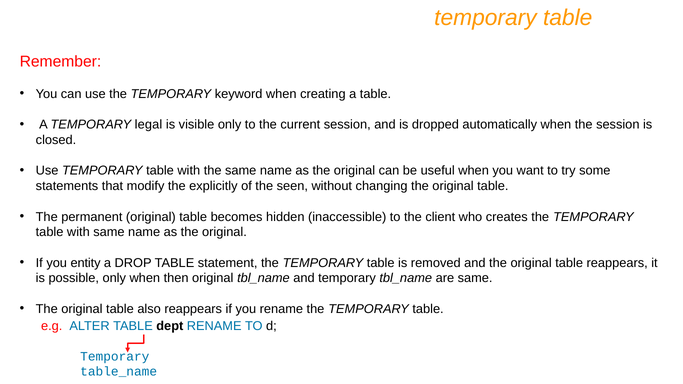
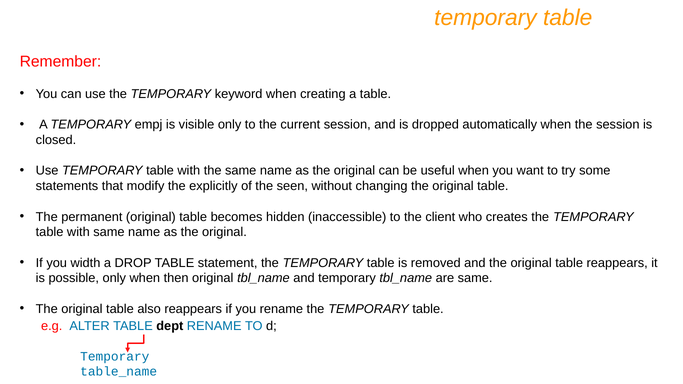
legal: legal -> empj
entity: entity -> width
